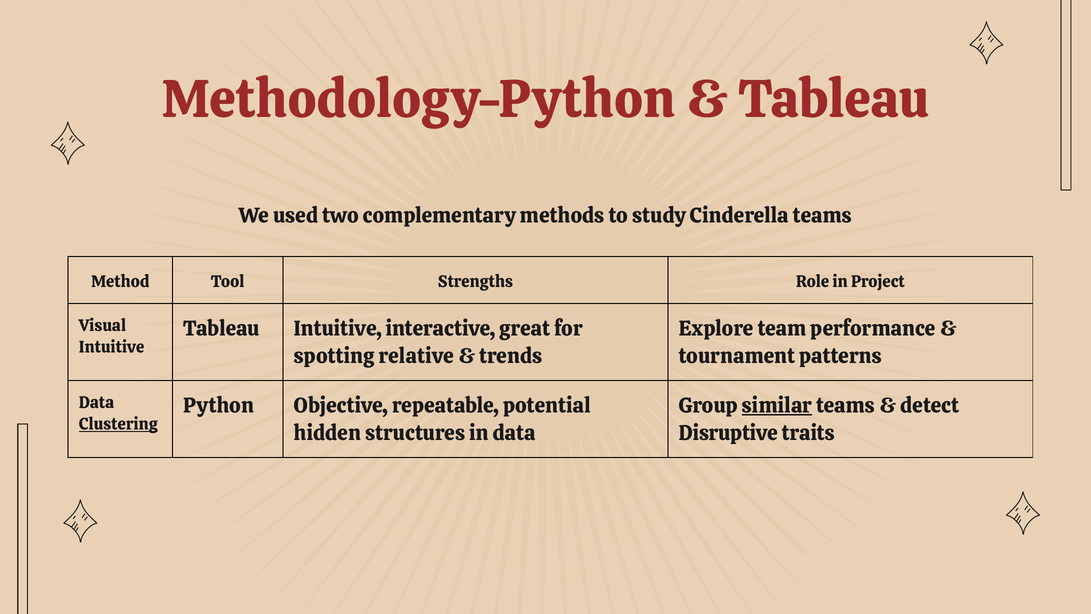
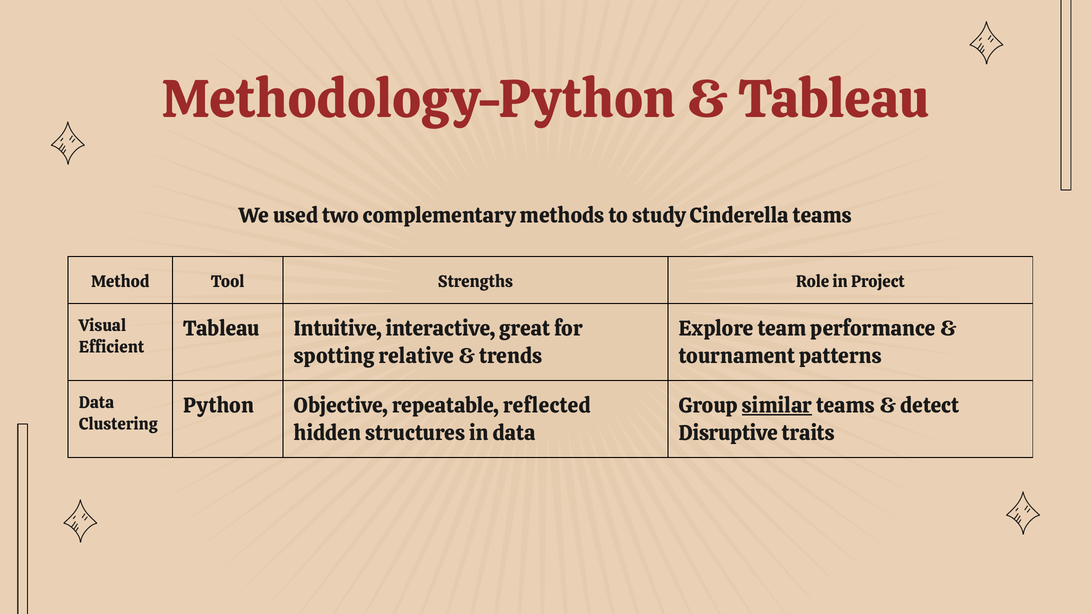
Intuitive at (112, 347): Intuitive -> Efficient
potential: potential -> reflected
Clustering underline: present -> none
